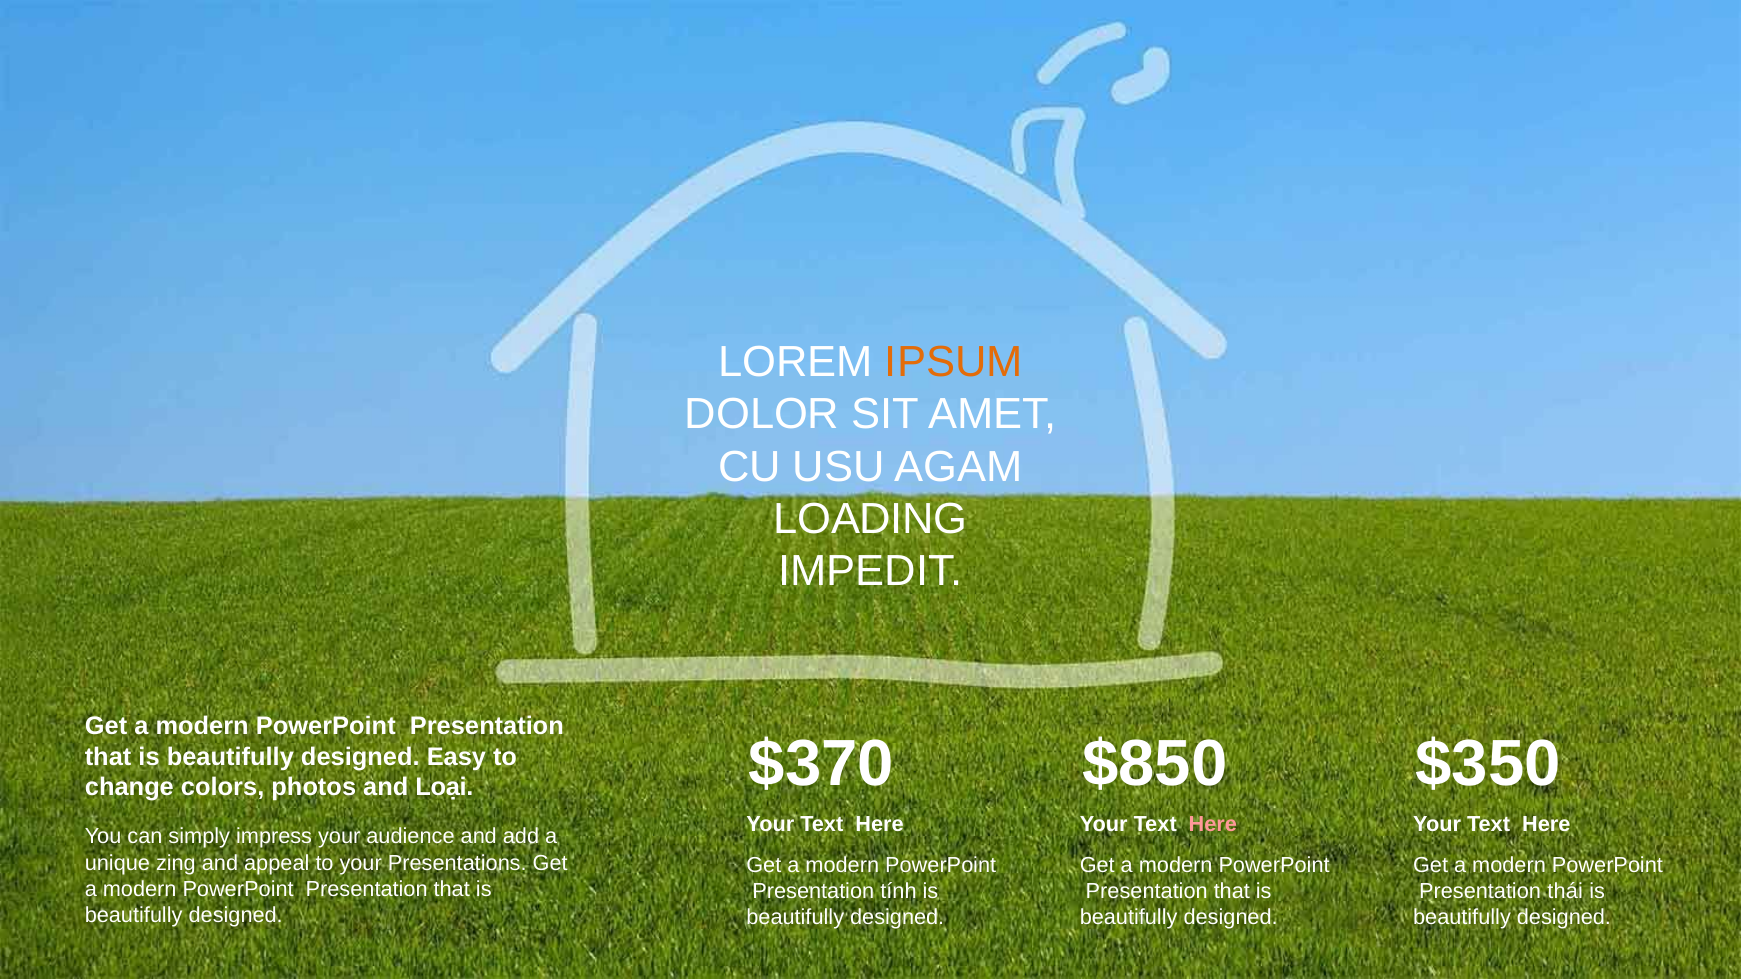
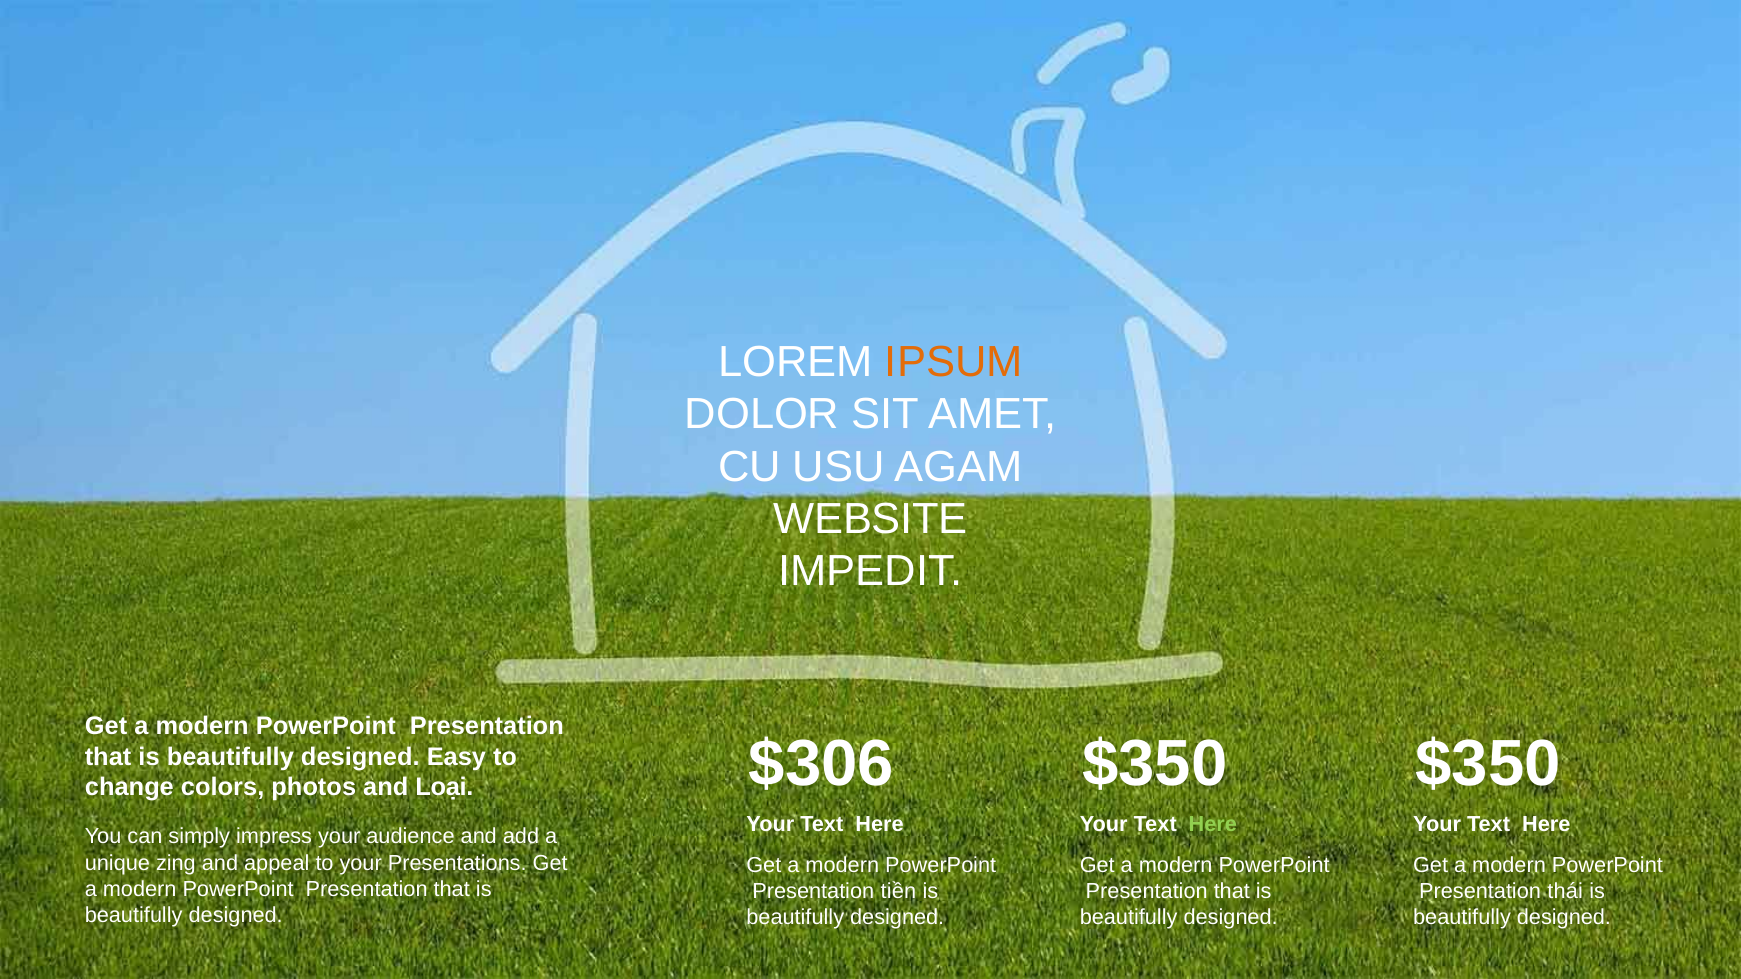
LOADING: LOADING -> WEBSITE
$370: $370 -> $306
$850 at (1155, 764): $850 -> $350
Here at (1213, 824) colour: pink -> light green
tính: tính -> tiền
